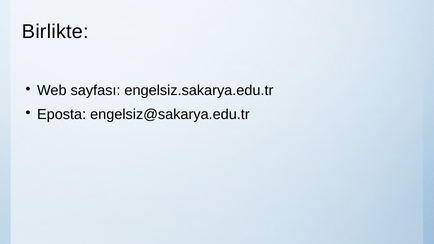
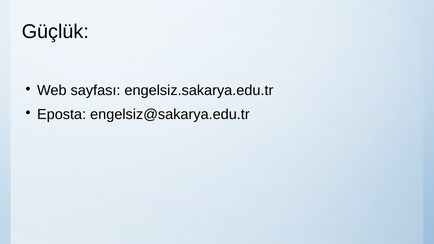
Birlikte: Birlikte -> Güçlük
